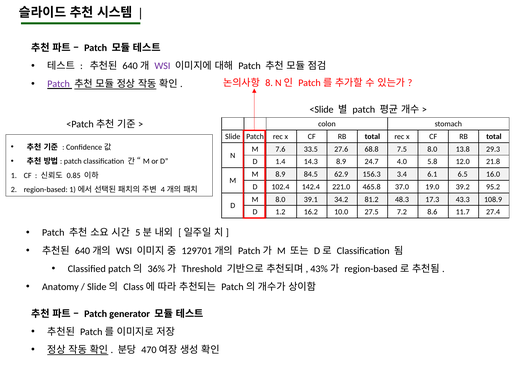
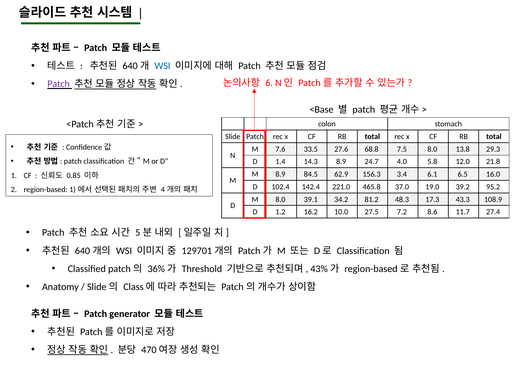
WSI at (162, 66) colour: purple -> blue
8: 8 -> 6
<Slide: <Slide -> <Base
